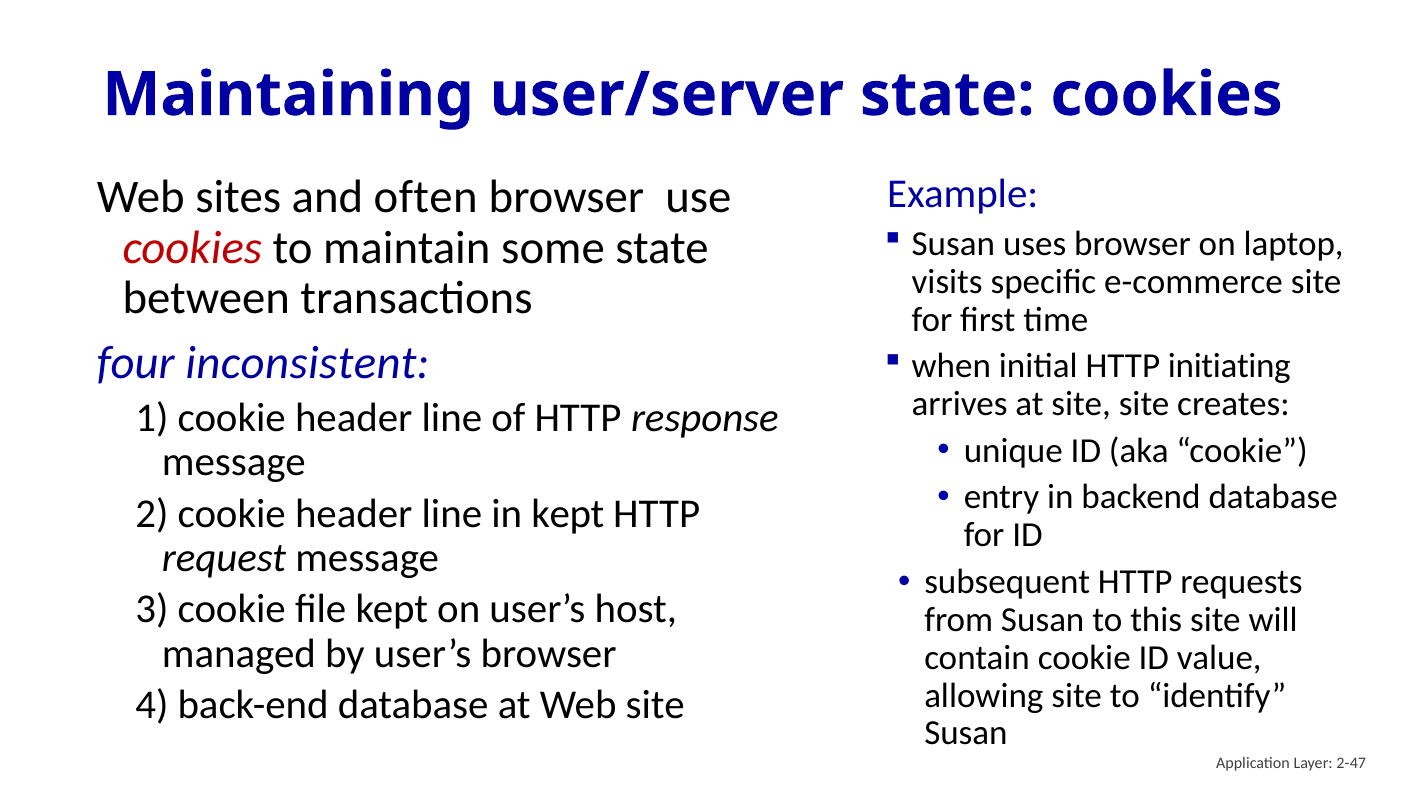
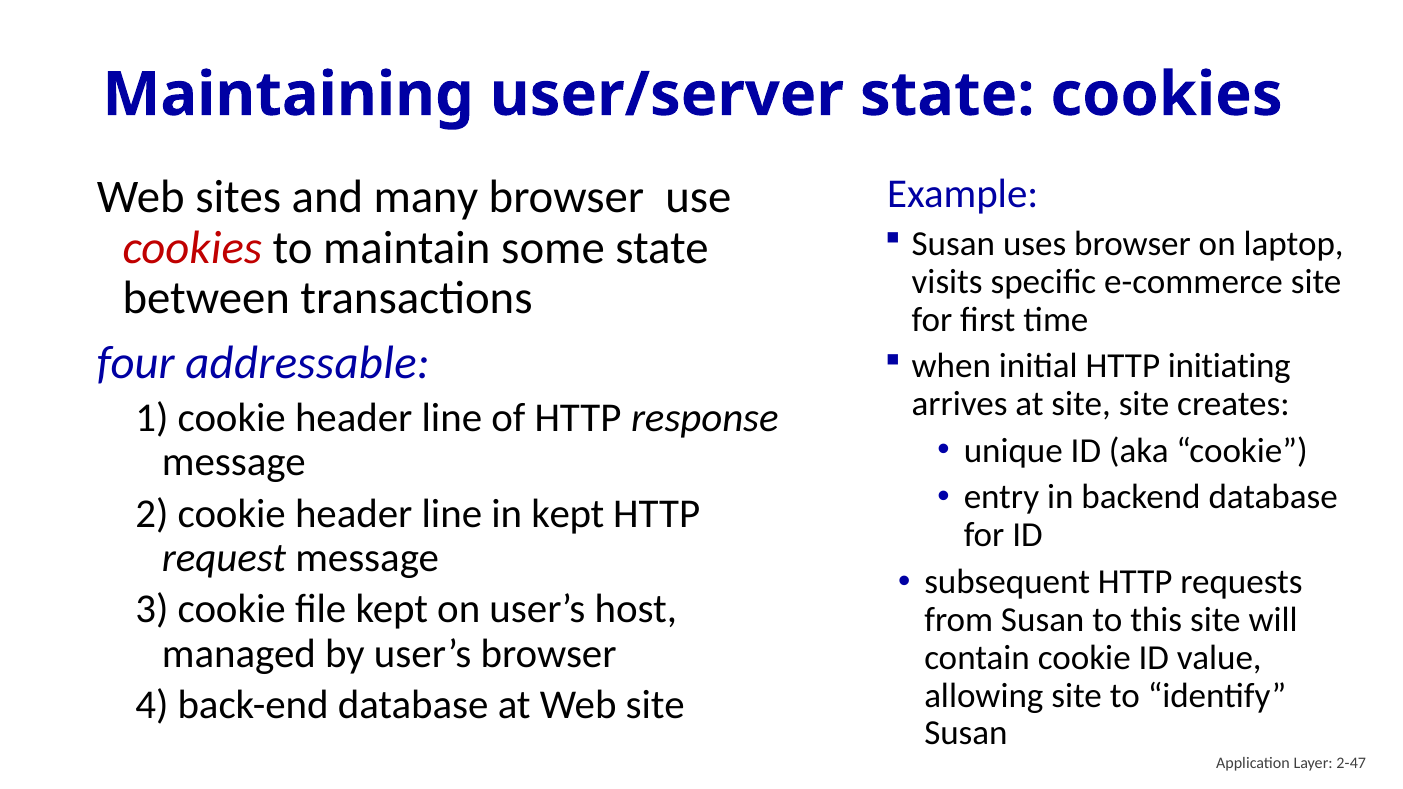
often: often -> many
inconsistent: inconsistent -> addressable
